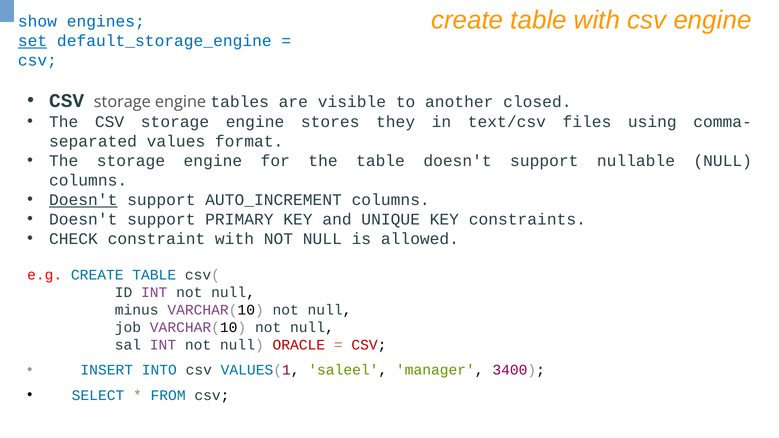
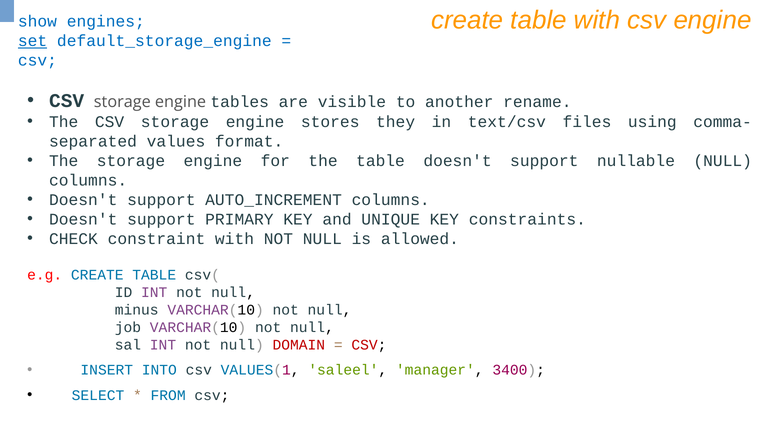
closed: closed -> rename
Doesn't at (83, 200) underline: present -> none
ORACLE: ORACLE -> DOMAIN
